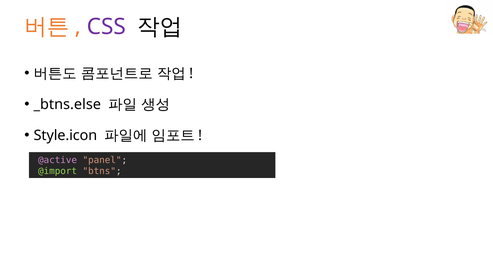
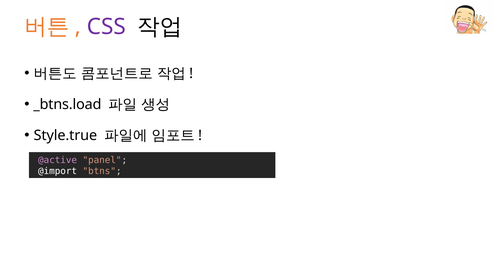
_btns.else: _btns.else -> _btns.load
Style.icon: Style.icon -> Style.true
@import colour: light green -> white
